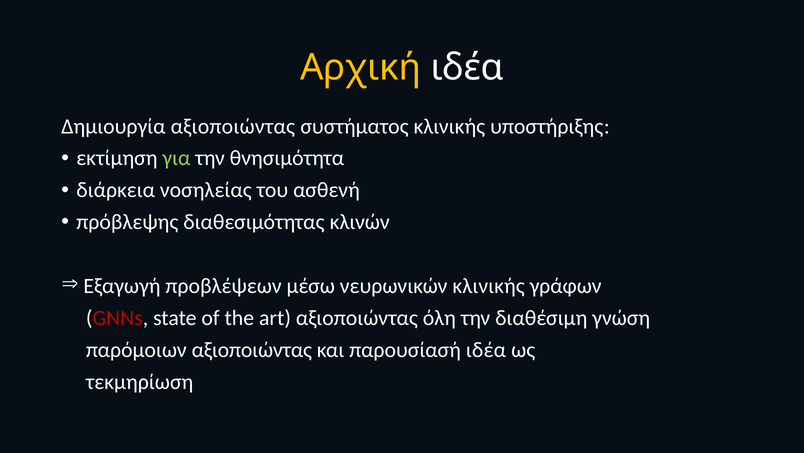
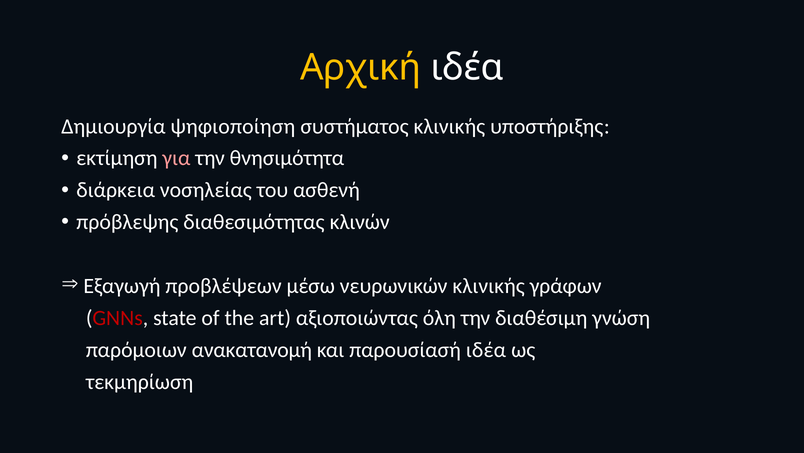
Δημιουργία αξιοποιώντας: αξιοποιώντας -> ψηφιοποίηση
για colour: light green -> pink
παρόμοιων αξιοποιώντας: αξιοποιώντας -> ανακατανομή
